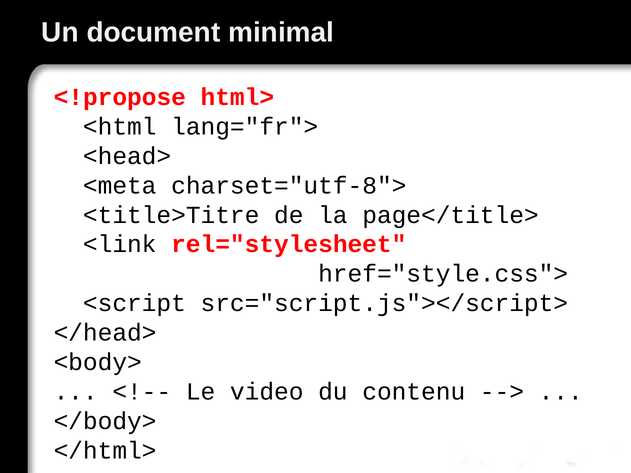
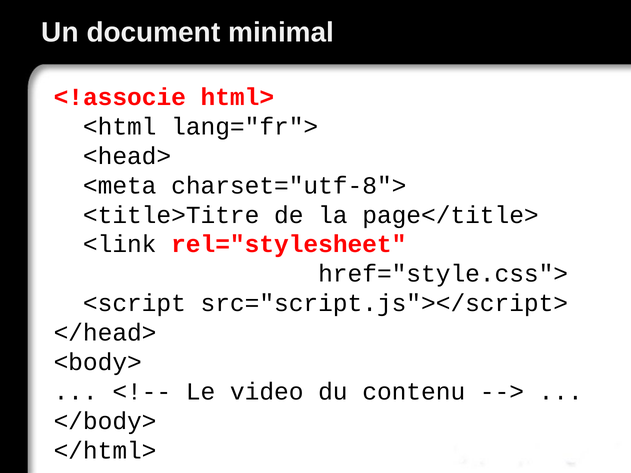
<!propose: <!propose -> <!associe
